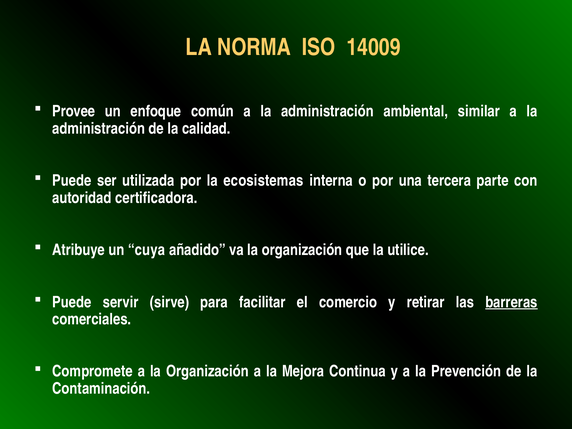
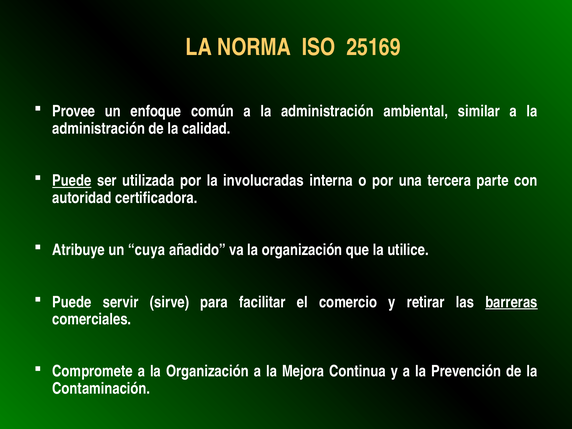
14009: 14009 -> 25169
Puede at (72, 181) underline: none -> present
ecosistemas: ecosistemas -> involucradas
